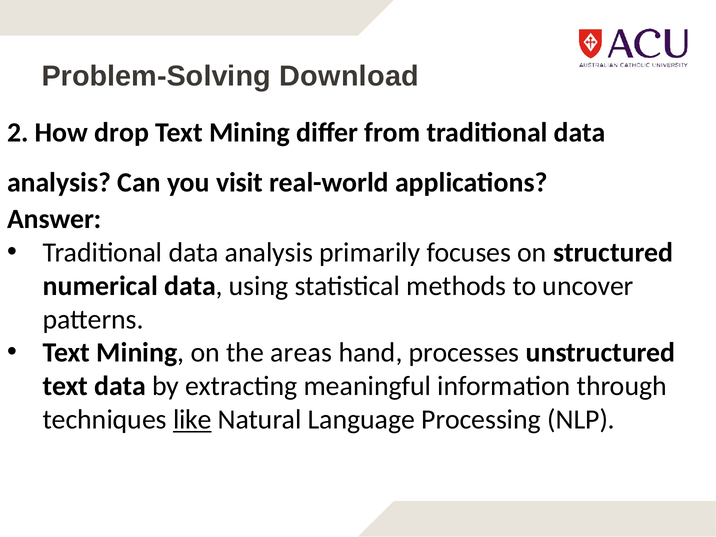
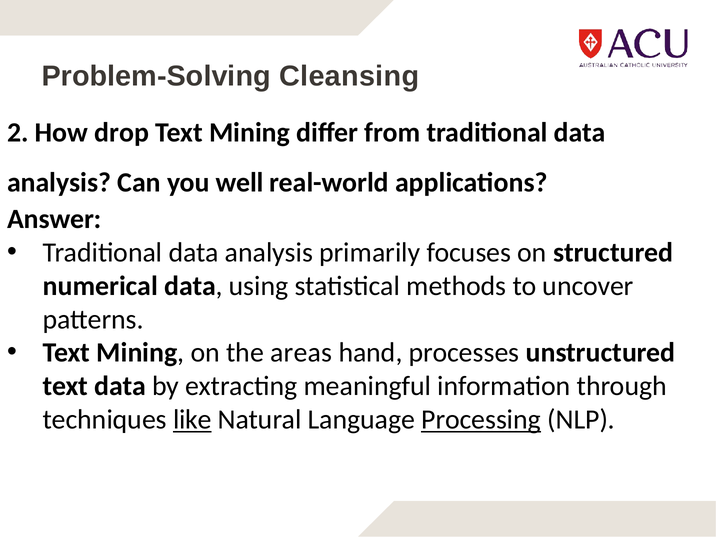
Download: Download -> Cleansing
visit: visit -> well
Processing underline: none -> present
